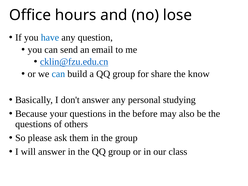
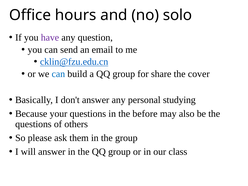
lose: lose -> solo
have colour: blue -> purple
know: know -> cover
